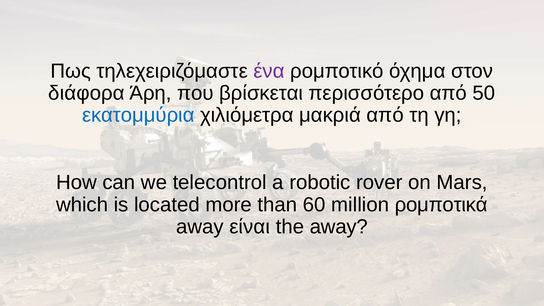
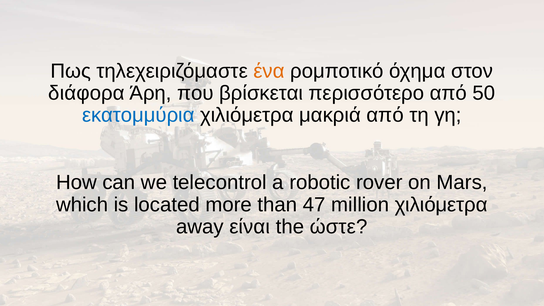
ένα colour: purple -> orange
60: 60 -> 47
million ρομποτικά: ρομποτικά -> χιλιόμετρα
the away: away -> ώστε
